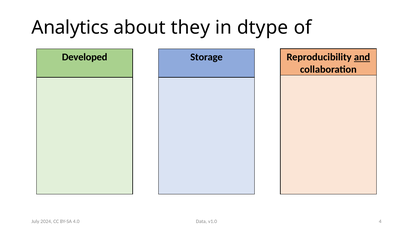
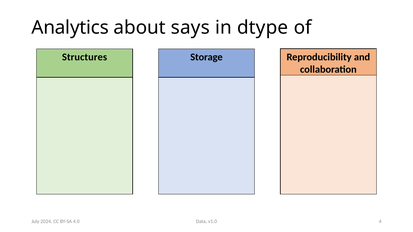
they: they -> says
Developed: Developed -> Structures
and underline: present -> none
